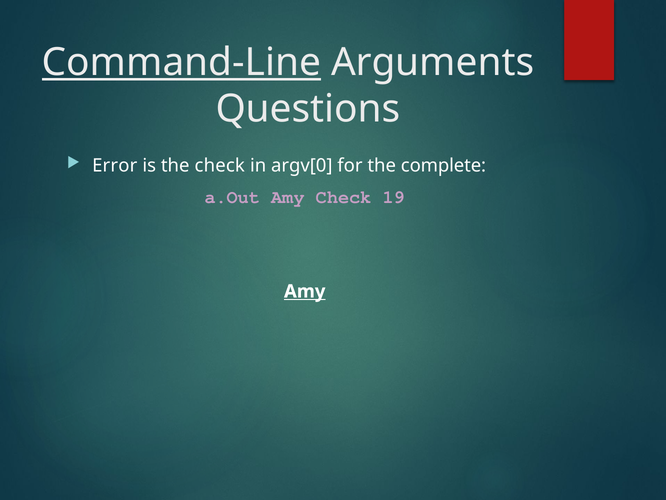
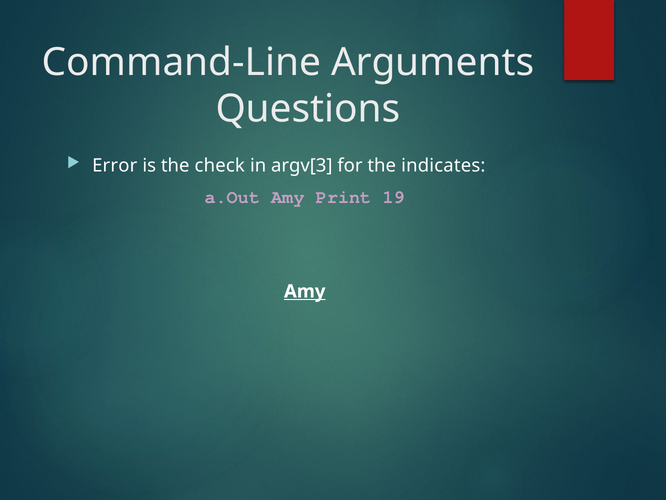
Command-Line underline: present -> none
argv[0: argv[0 -> argv[3
complete: complete -> indicates
Amy Check: Check -> Print
